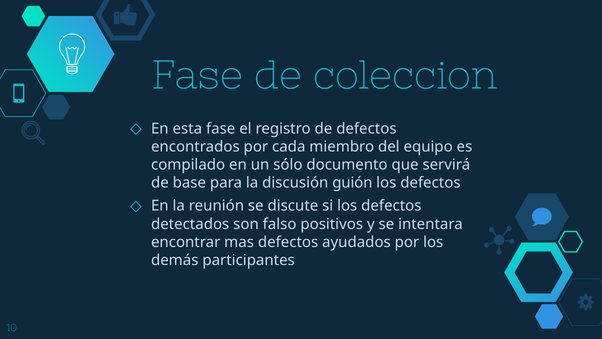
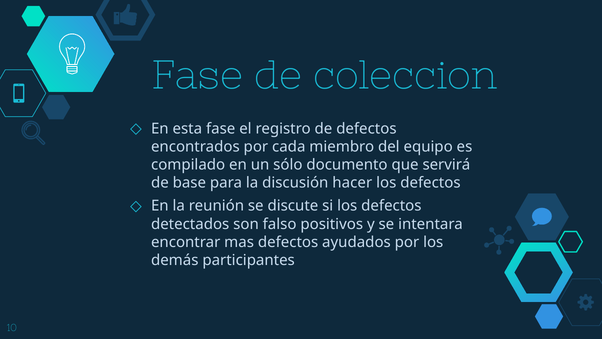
guión: guión -> hacer
